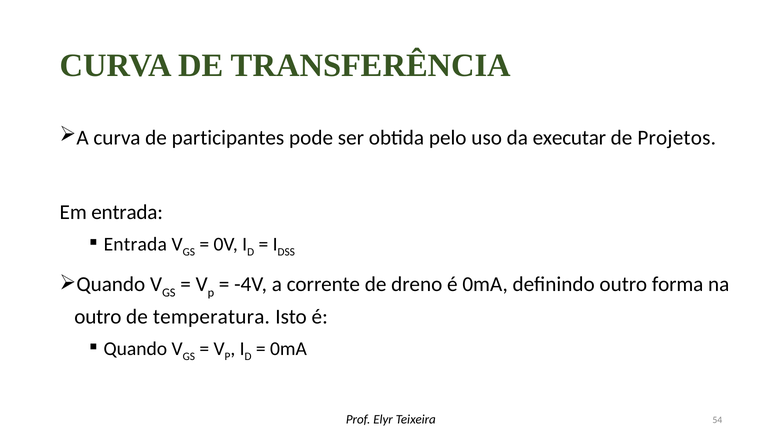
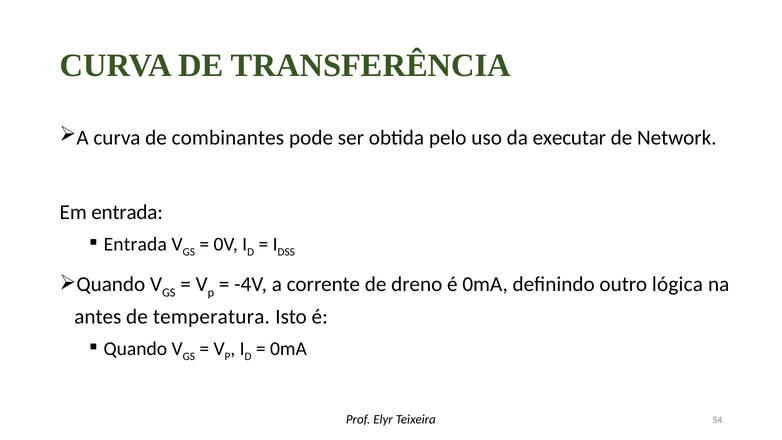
participantes: participantes -> combinantes
Projetos: Projetos -> Network
forma: forma -> lógica
outro at (98, 317): outro -> antes
